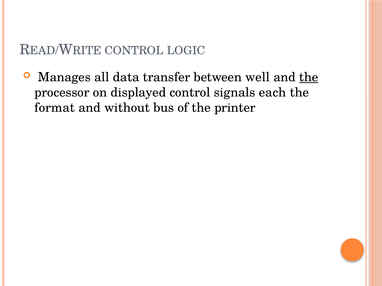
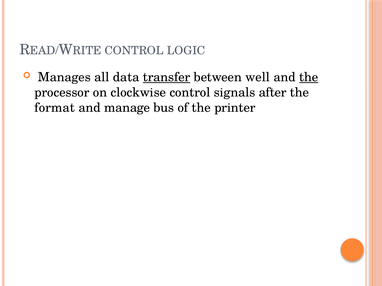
transfer underline: none -> present
displayed: displayed -> clockwise
each: each -> after
without: without -> manage
